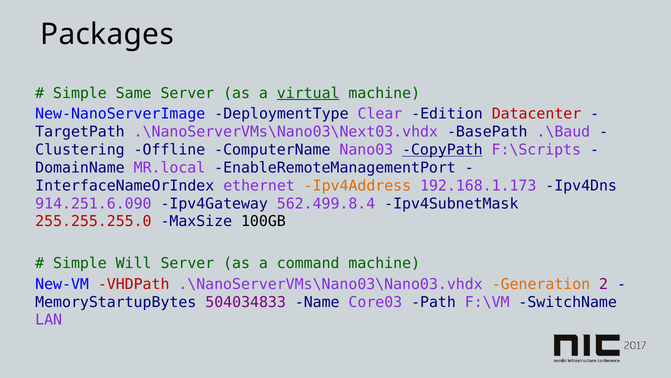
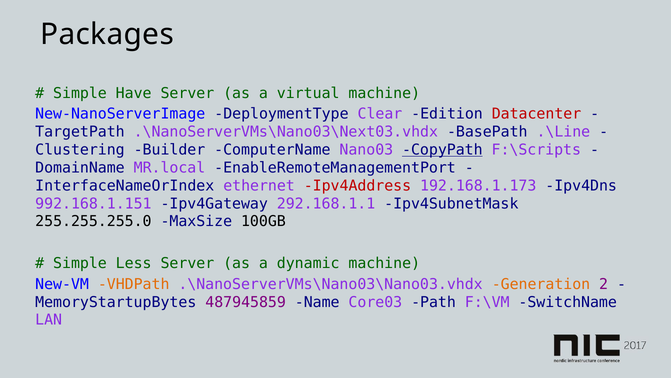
Same: Same -> Have
virtual underline: present -> none
.\Baud: .\Baud -> .\Line
Offline: Offline -> Builder
Ipv4Address colour: orange -> red
914.251.6.090: 914.251.6.090 -> 992.168.1.151
562.499.8.4: 562.499.8.4 -> 292.168.1.1
255.255.255.0 colour: red -> black
Will: Will -> Less
command: command -> dynamic
VHDPath colour: red -> orange
504034833: 504034833 -> 487945859
